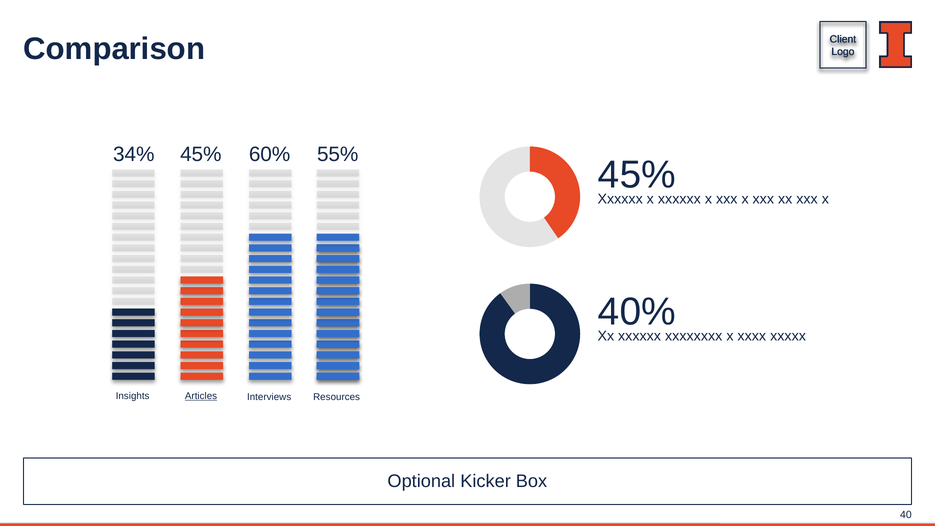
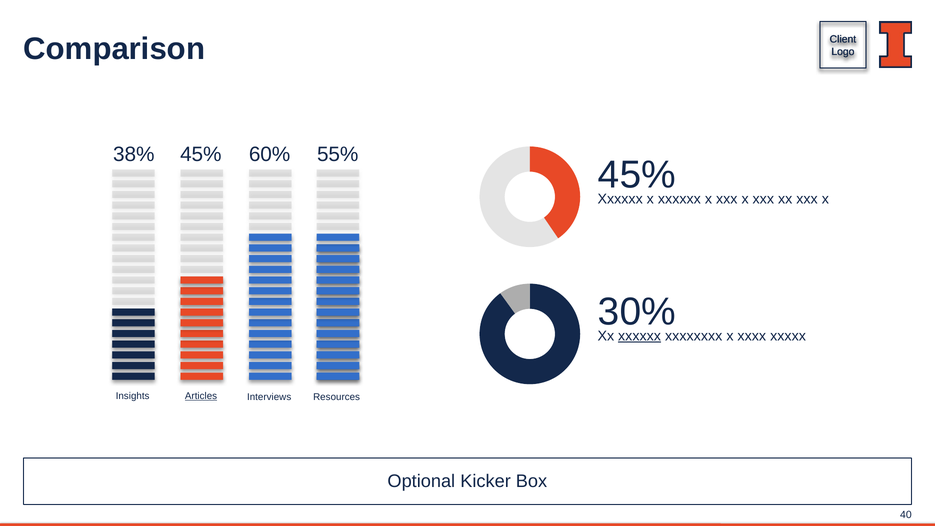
34%: 34% -> 38%
40%: 40% -> 30%
xxxxxx at (640, 336) underline: none -> present
